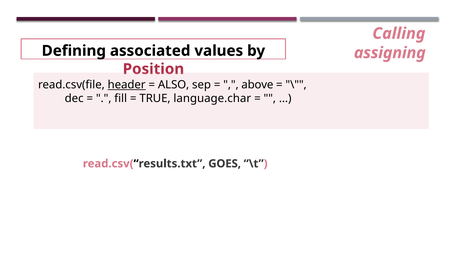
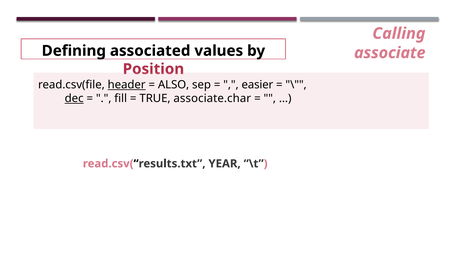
assigning: assigning -> associate
above: above -> easier
dec underline: none -> present
language.char: language.char -> associate.char
GOES: GOES -> YEAR
